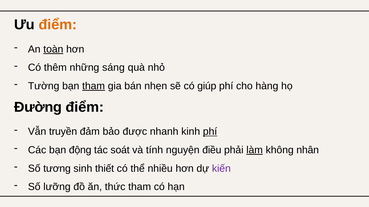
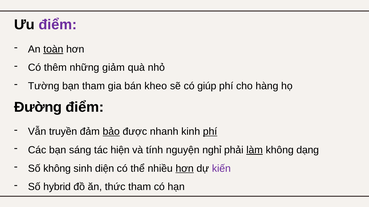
điểm at (58, 25) colour: orange -> purple
sáng: sáng -> giảm
tham at (94, 86) underline: present -> none
nhẹn: nhẹn -> kheo
bảo underline: none -> present
động: động -> sáng
soát: soát -> hiện
điều: điều -> nghỉ
nhân: nhân -> dạng
Số tương: tương -> không
thiết: thiết -> diện
hơn at (185, 169) underline: none -> present
lưỡng: lưỡng -> hybrid
